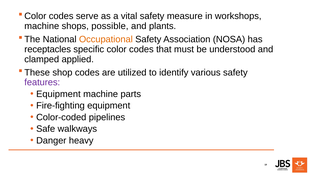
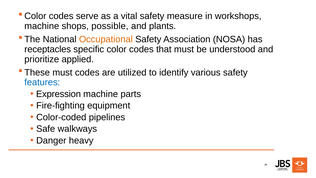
clamped: clamped -> prioritize
shop at (62, 72): shop -> must
features colour: purple -> blue
Equipment at (58, 94): Equipment -> Expression
